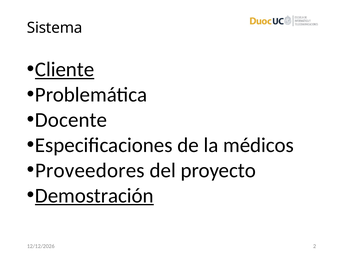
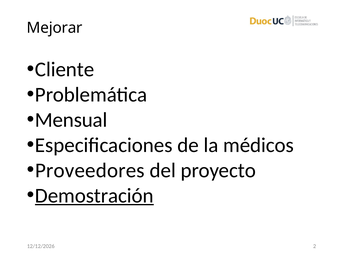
Sistema: Sistema -> Mejorar
Cliente underline: present -> none
Docente: Docente -> Mensual
